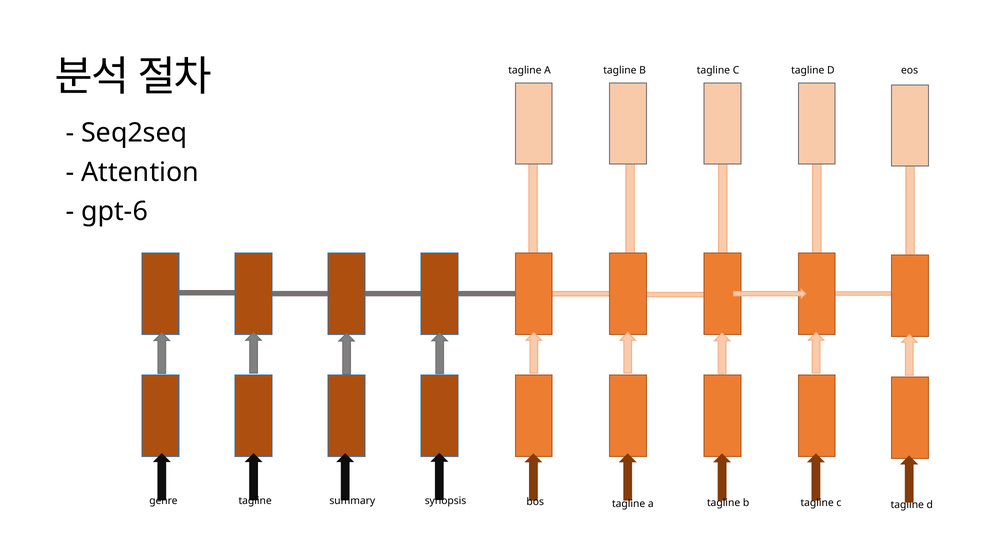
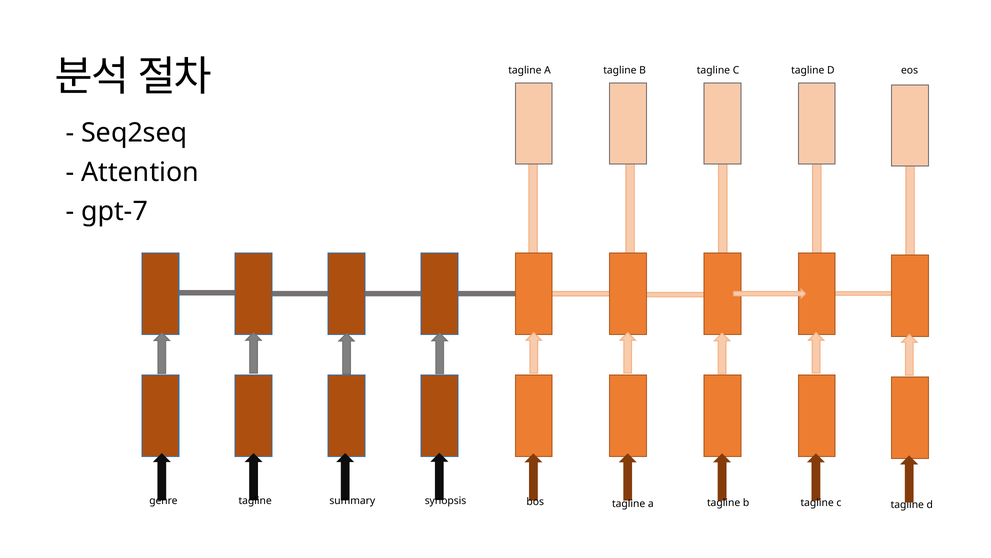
gpt-6: gpt-6 -> gpt-7
